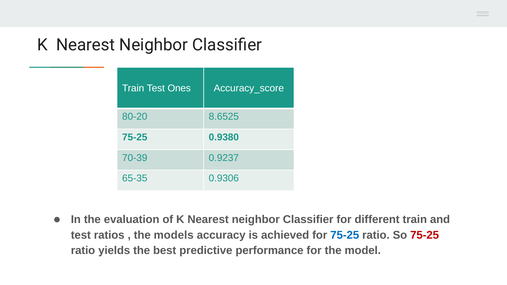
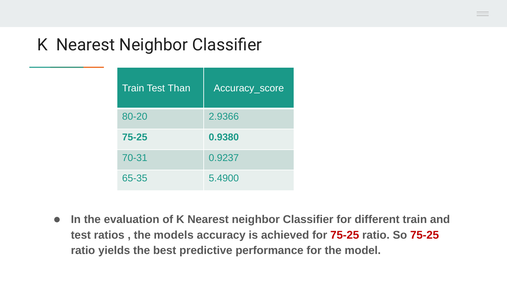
Ones: Ones -> Than
8.6525: 8.6525 -> 2.9366
70-39: 70-39 -> 70-31
0.9306: 0.9306 -> 5.4900
75-25 at (345, 235) colour: blue -> red
